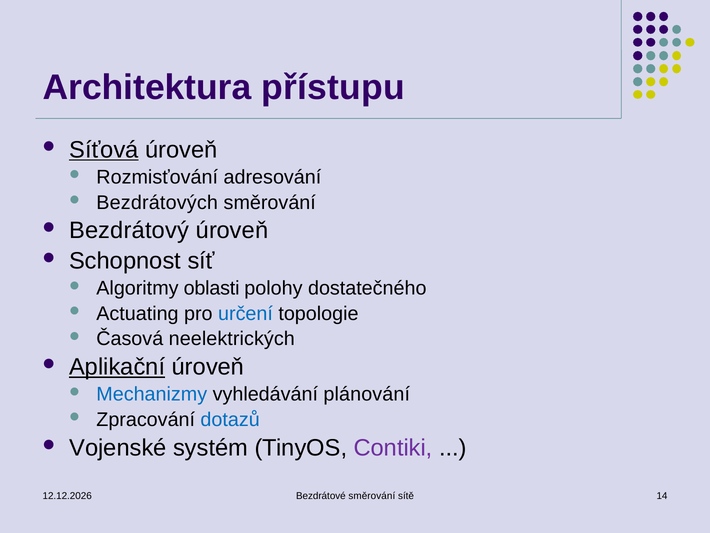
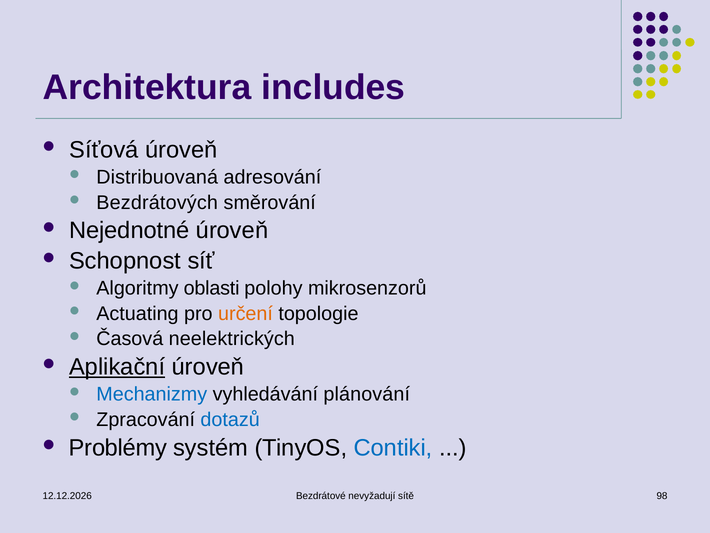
přístupu: přístupu -> includes
Síťová underline: present -> none
Rozmisťování: Rozmisťování -> Distribuovaná
Bezdrátový: Bezdrátový -> Nejednotné
dostatečného: dostatečného -> mikrosenzorů
určení colour: blue -> orange
Vojenské: Vojenské -> Problémy
Contiki colour: purple -> blue
Bezdrátové směrování: směrování -> nevyžadují
14: 14 -> 98
